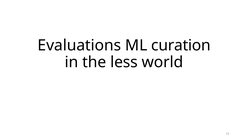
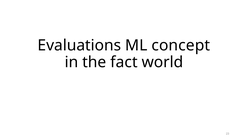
curation: curation -> concept
less: less -> fact
